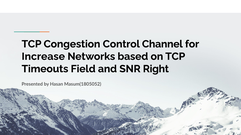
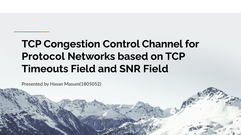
Increase: Increase -> Protocol
SNR Right: Right -> Field
